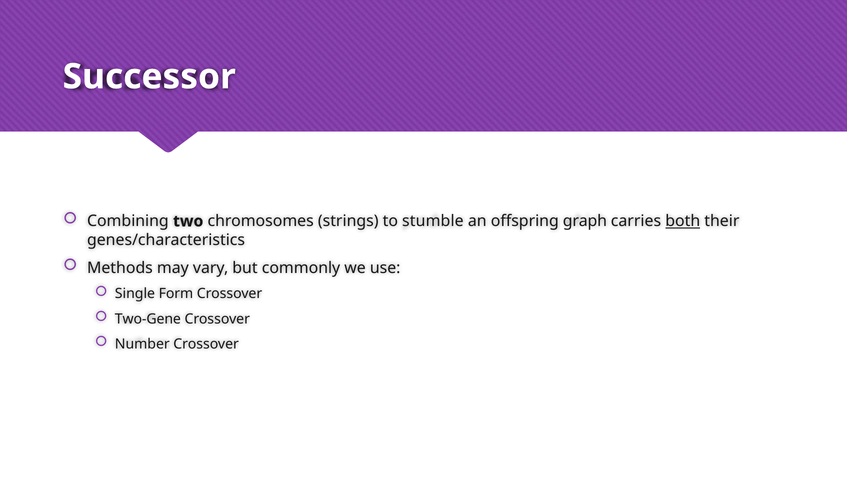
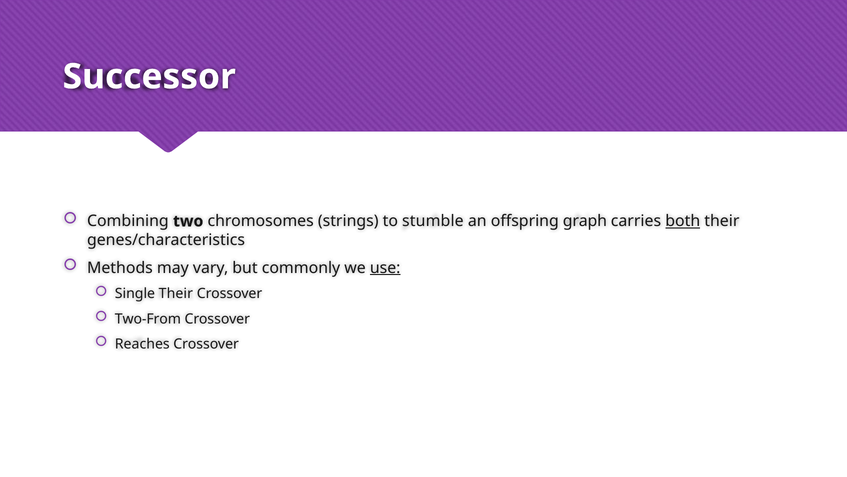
use underline: none -> present
Single Form: Form -> Their
Two-Gene: Two-Gene -> Two-From
Number: Number -> Reaches
